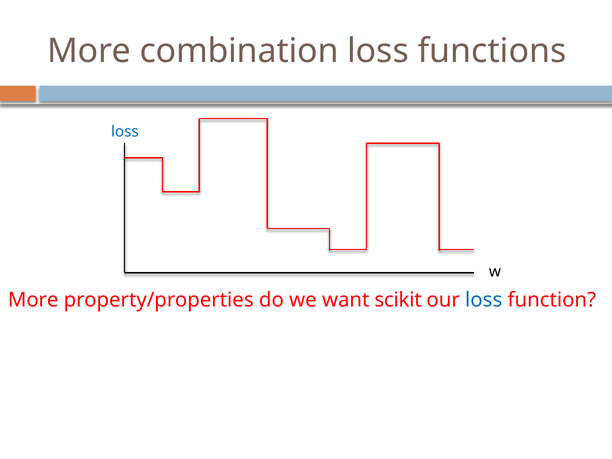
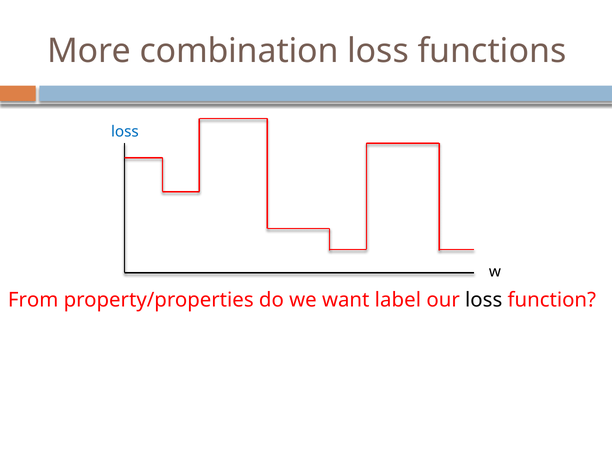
More at (33, 300): More -> From
scikit: scikit -> label
loss at (484, 300) colour: blue -> black
